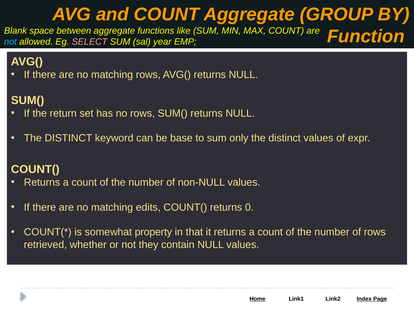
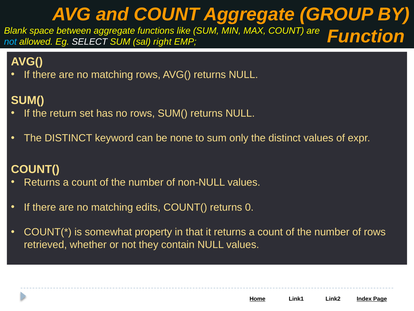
SELECT colour: pink -> white
year: year -> right
base: base -> none
